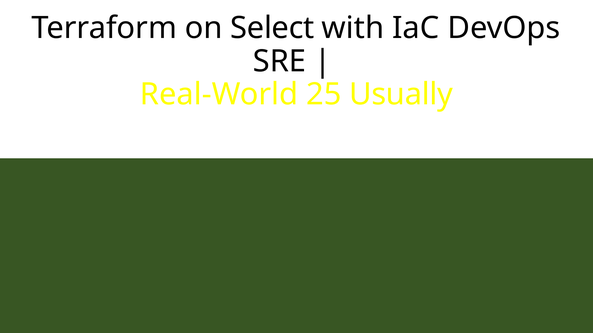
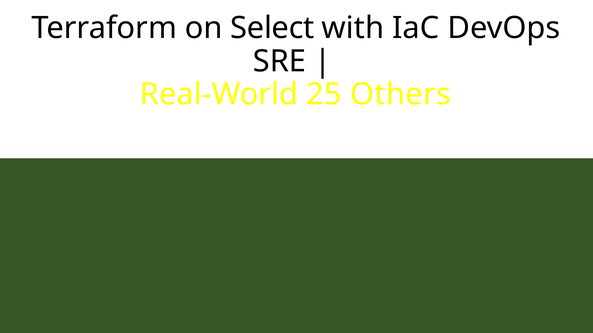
Usually: Usually -> Others
